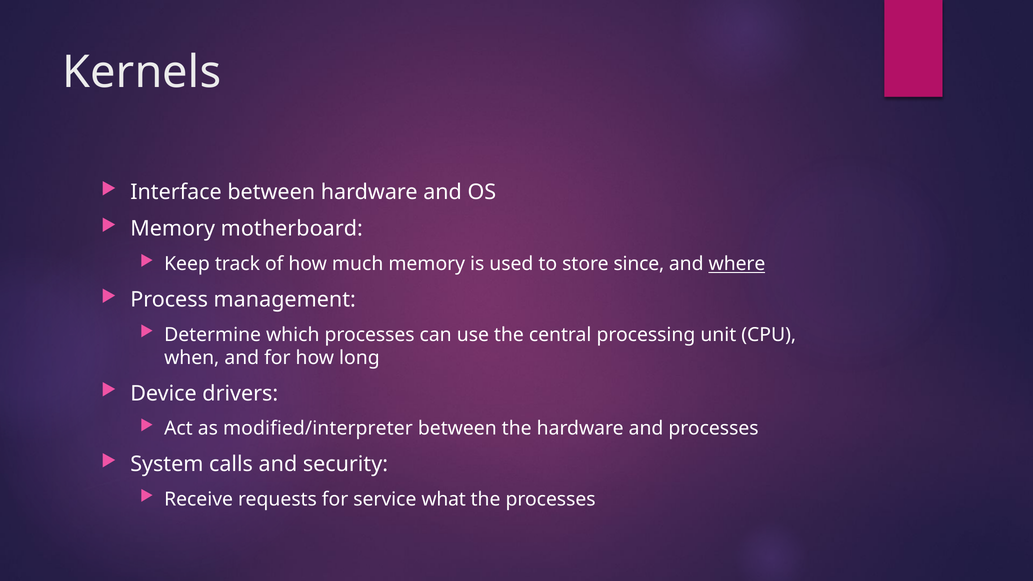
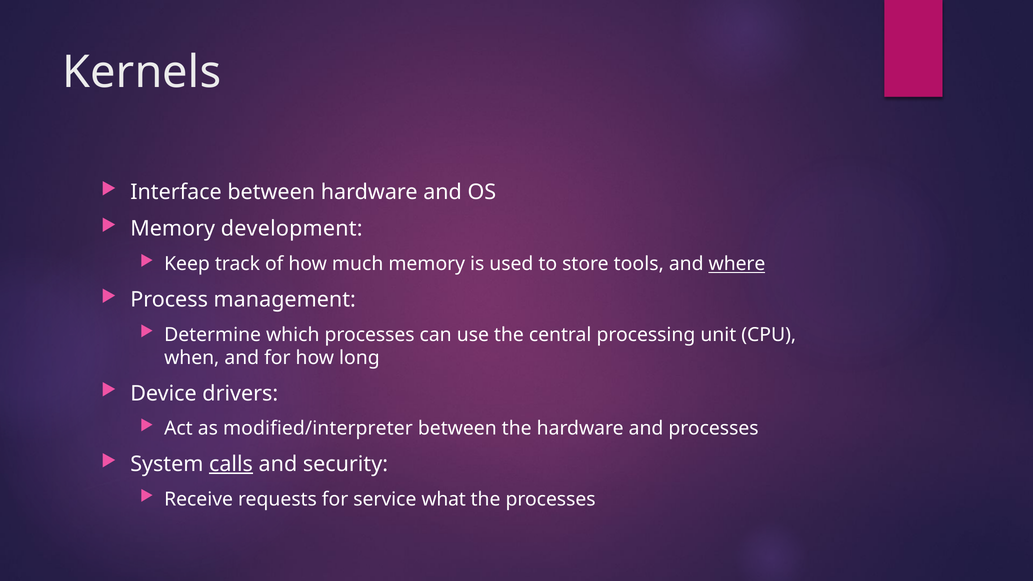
motherboard: motherboard -> development
since: since -> tools
calls underline: none -> present
